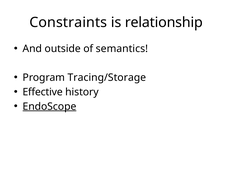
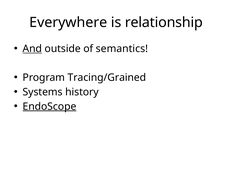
Constraints: Constraints -> Everywhere
And underline: none -> present
Tracing/Storage: Tracing/Storage -> Tracing/Grained
Effective: Effective -> Systems
